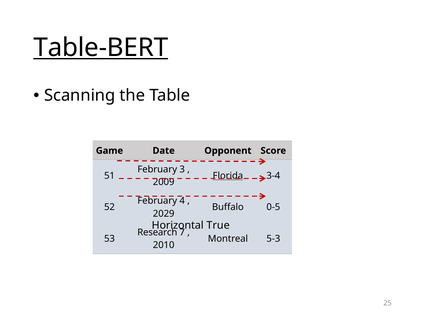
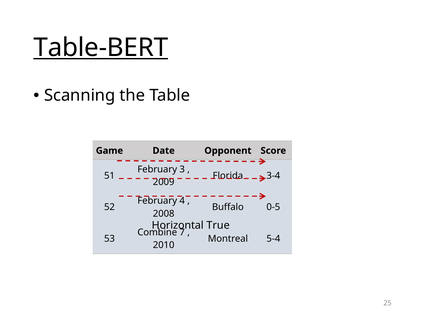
Florida underline: present -> none
2029: 2029 -> 2008
Research: Research -> Combine
5-3: 5-3 -> 5-4
